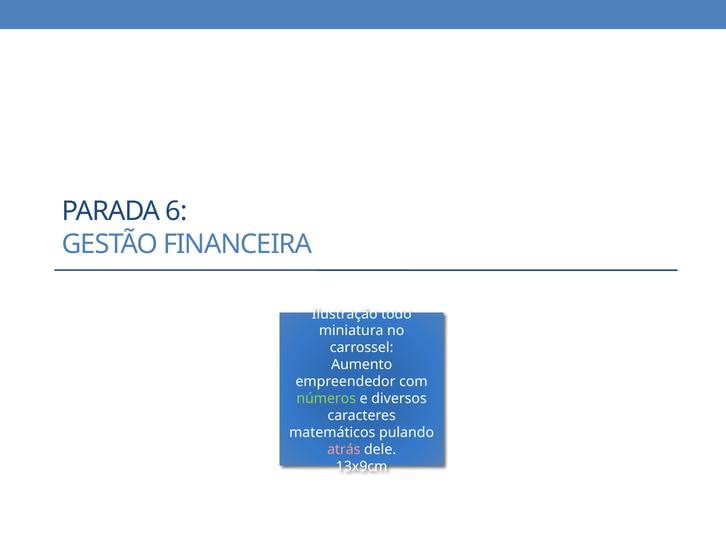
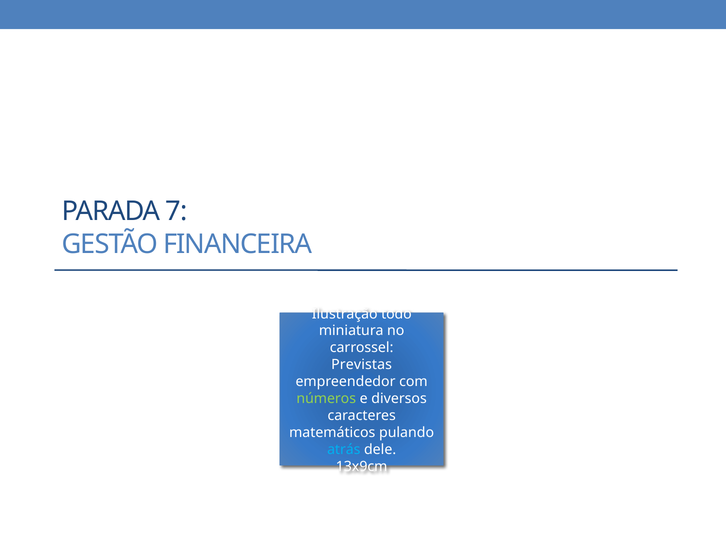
6: 6 -> 7
Aumento: Aumento -> Previstas
atrás colour: pink -> light blue
